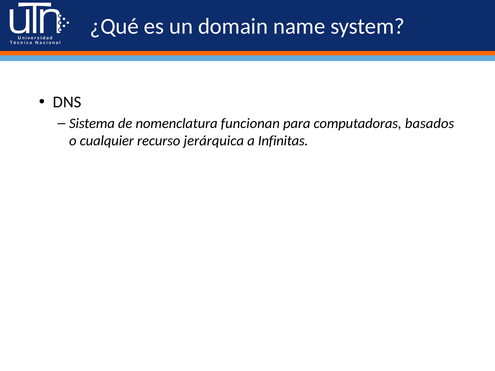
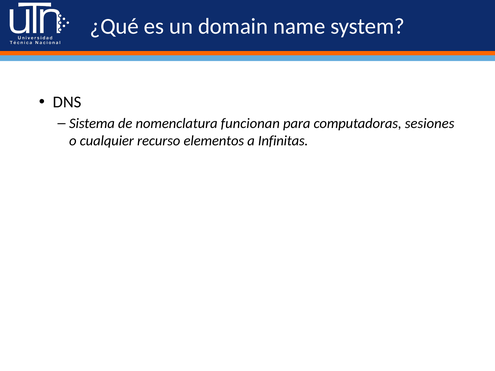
basados: basados -> sesiones
jerárquica: jerárquica -> elementos
